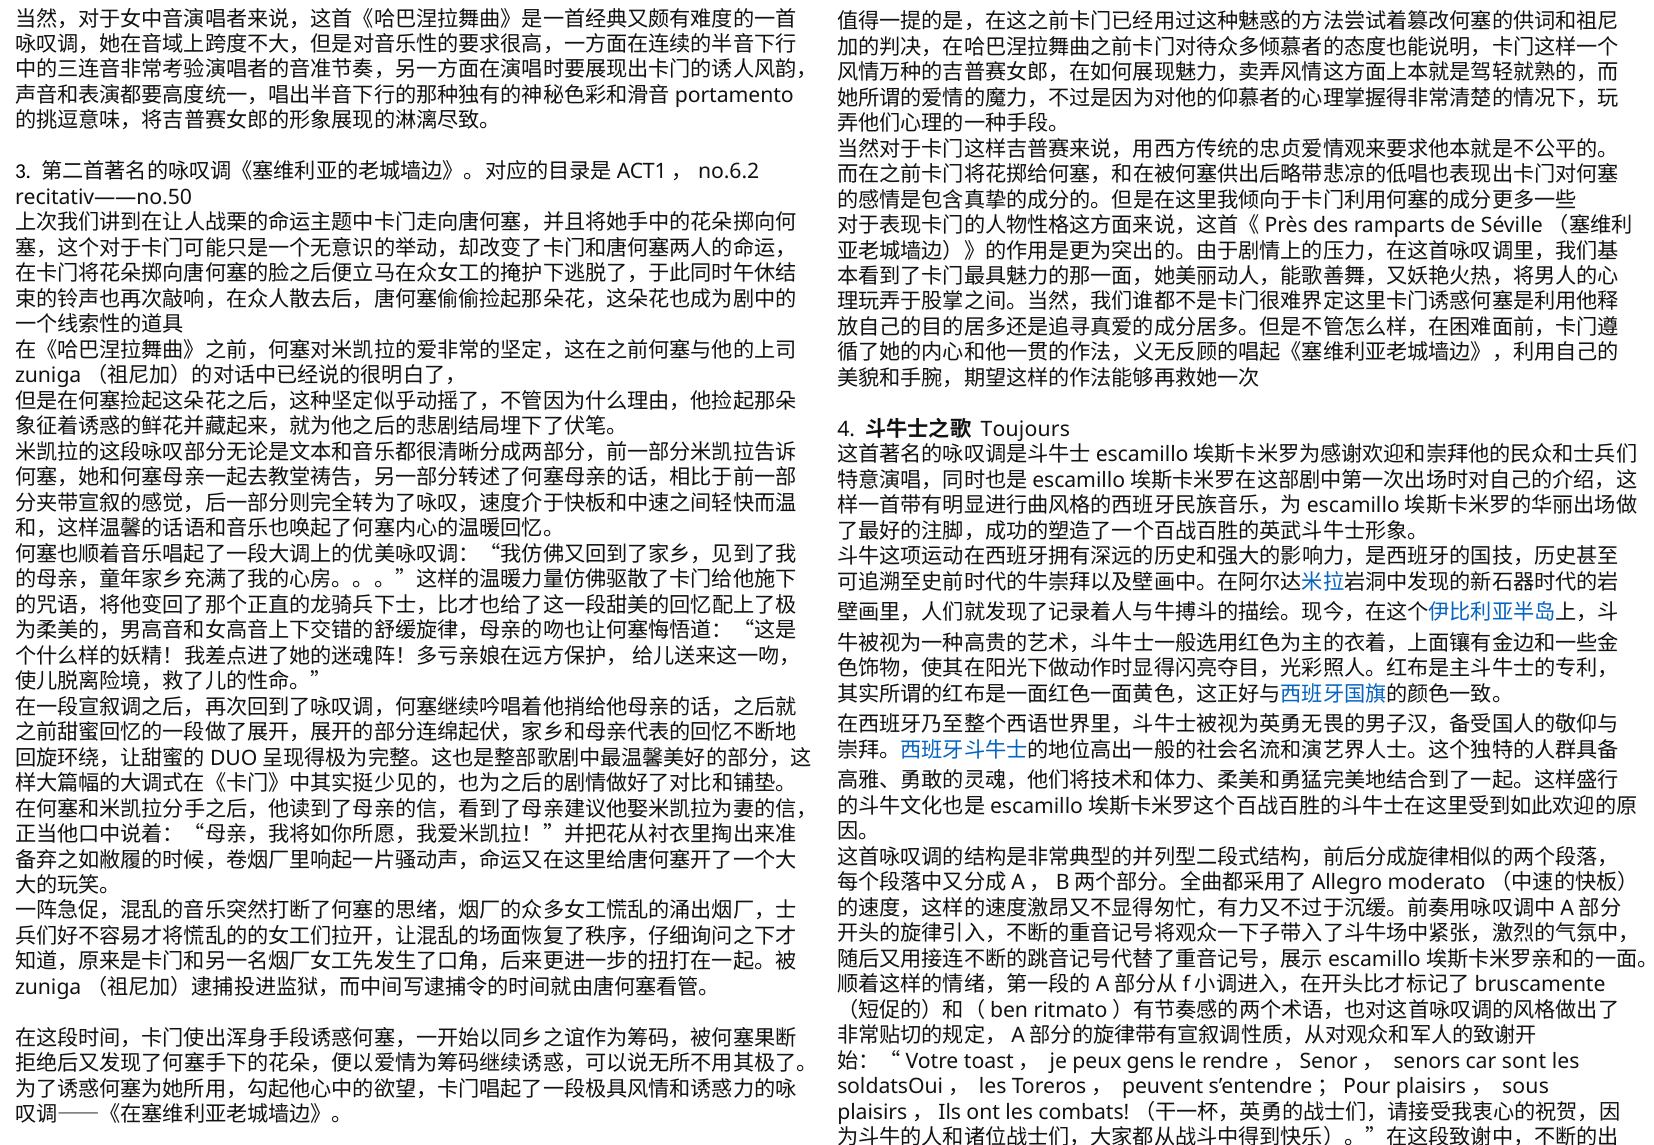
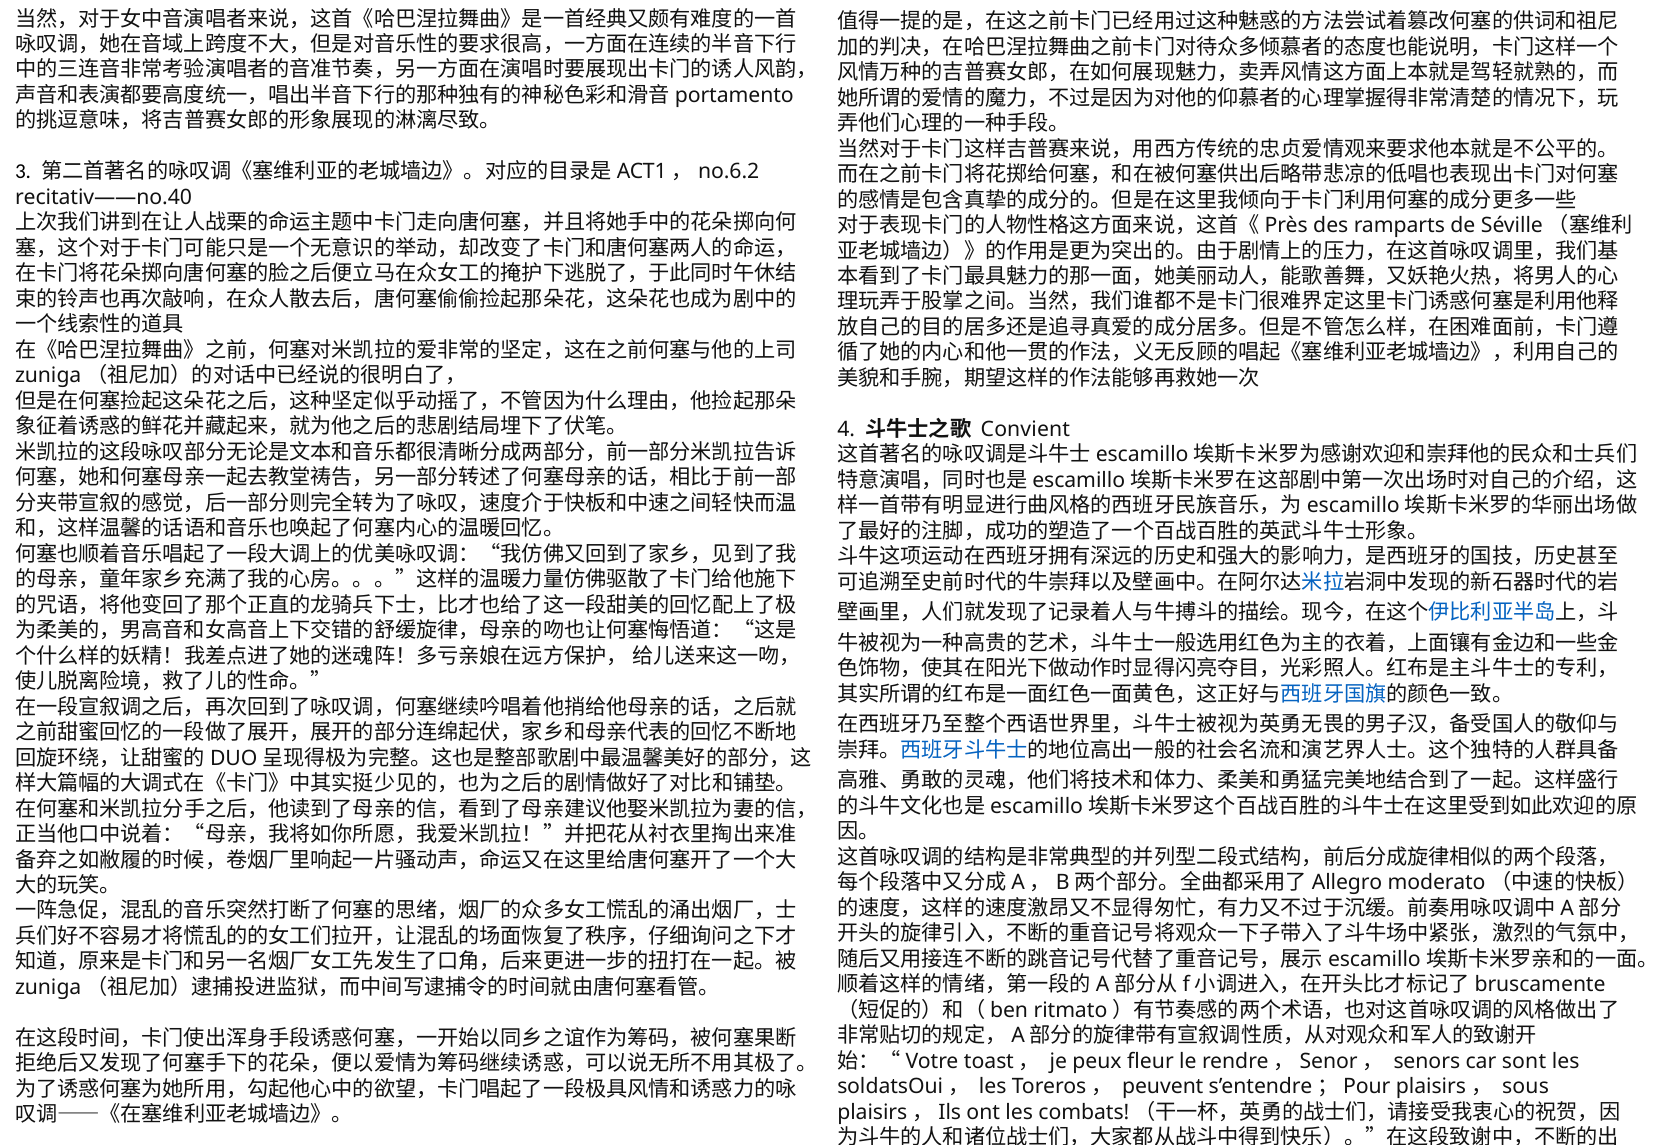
recitativ——no.50: recitativ——no.50 -> recitativ——no.40
Toujours: Toujours -> Convient
gens: gens -> fleur
